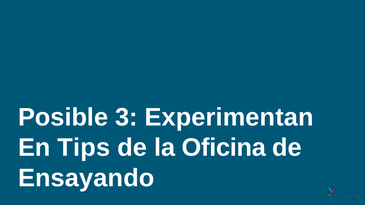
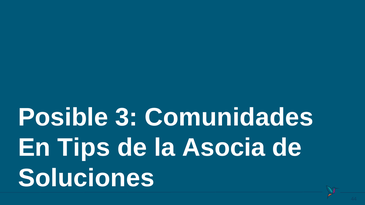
Experimentan: Experimentan -> Comunidades
Oficina: Oficina -> Asocia
Ensayando: Ensayando -> Soluciones
